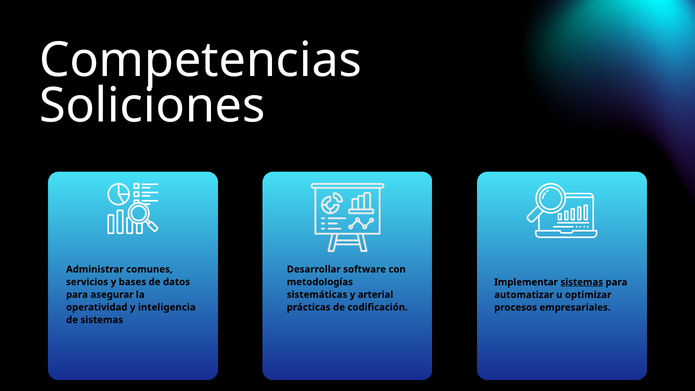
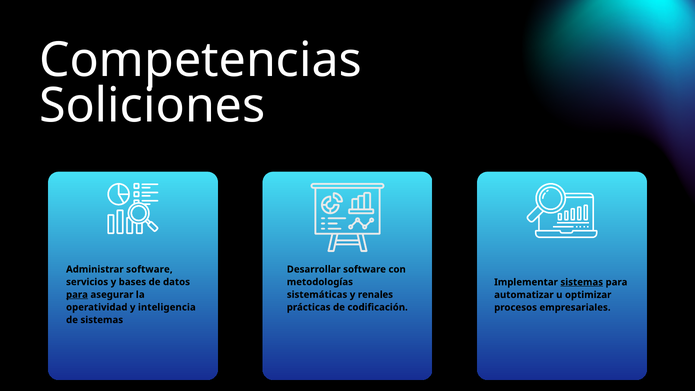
Administrar comunes: comunes -> software
para at (77, 295) underline: none -> present
arterial: arterial -> renales
